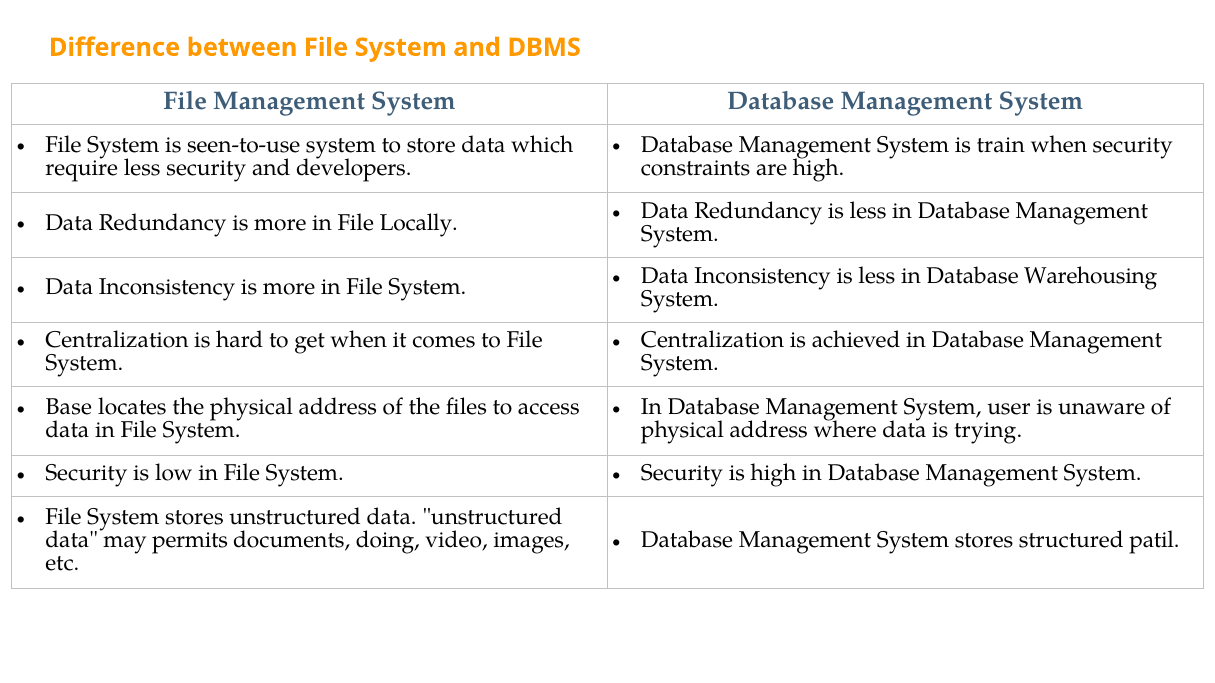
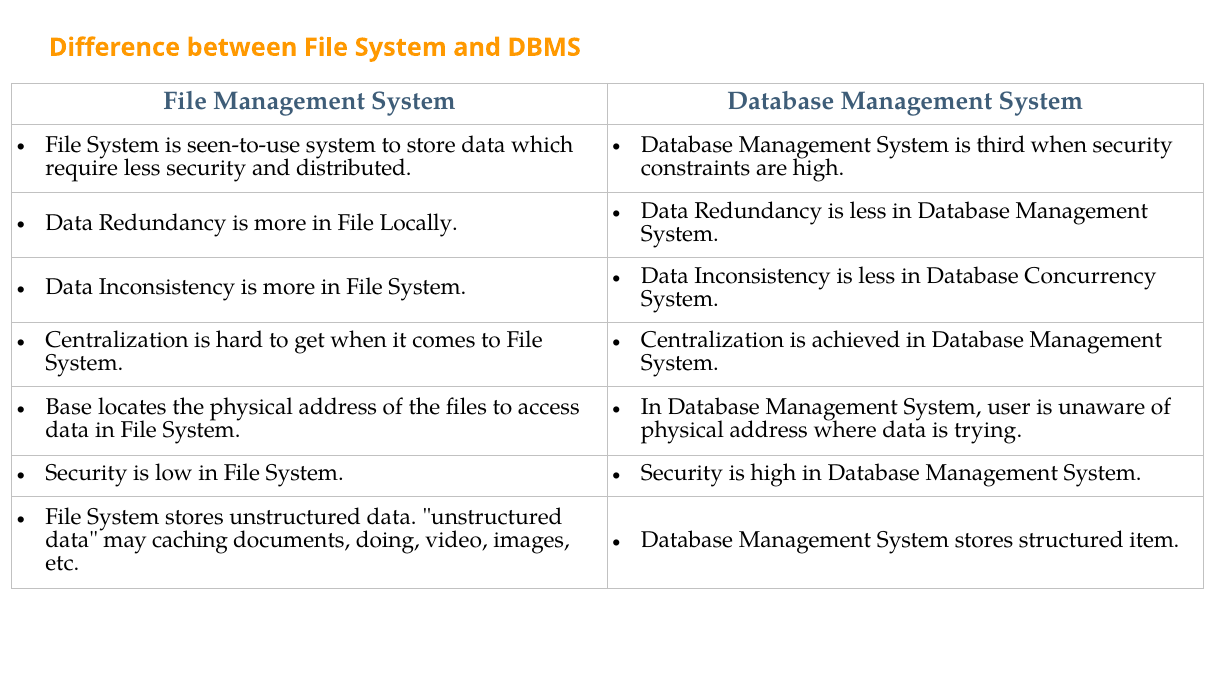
train: train -> third
developers: developers -> distributed
Warehousing: Warehousing -> Concurrency
patil: patil -> item
permits: permits -> caching
